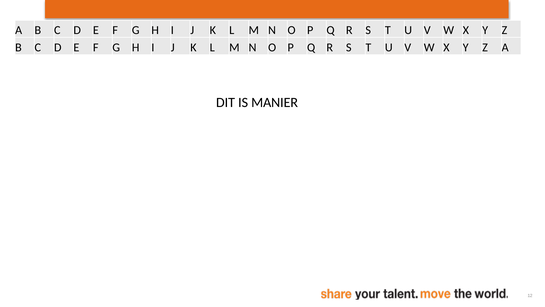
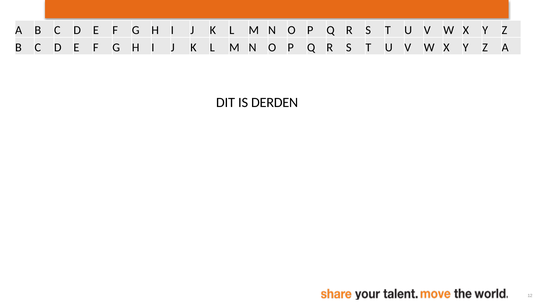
MANIER: MANIER -> DERDEN
